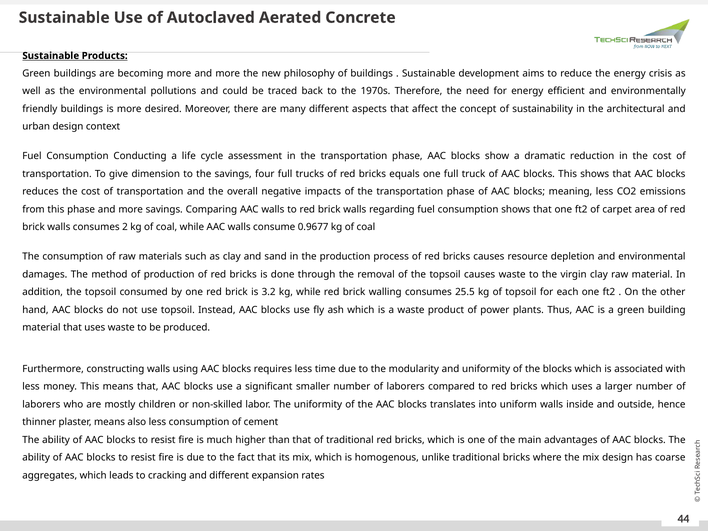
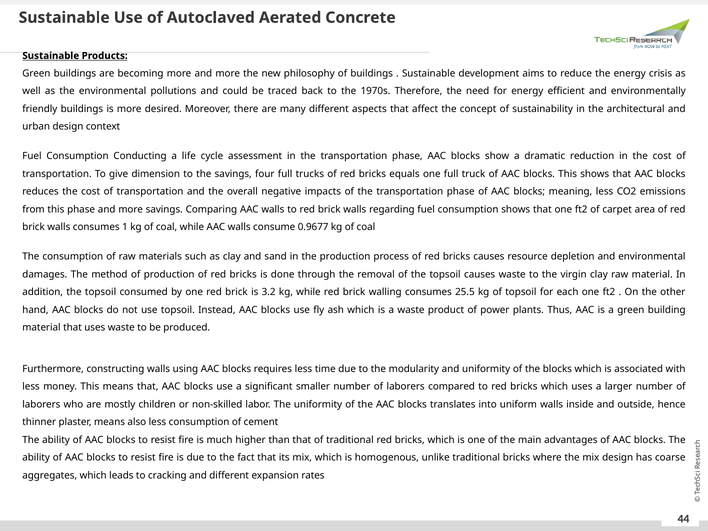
2: 2 -> 1
